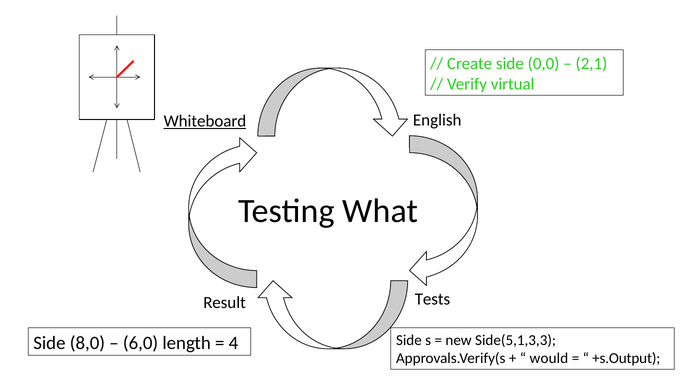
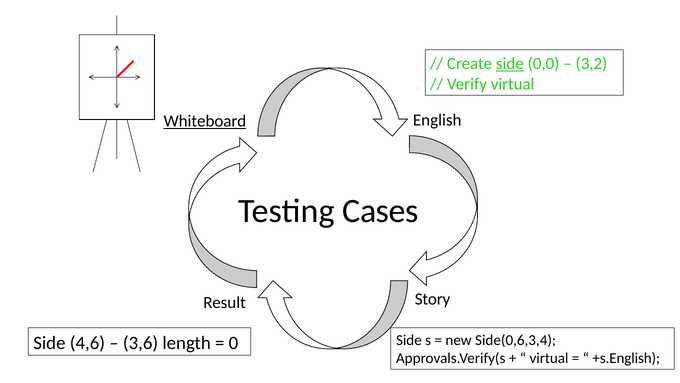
side at (510, 63) underline: none -> present
2,1: 2,1 -> 3,2
What: What -> Cases
Tests: Tests -> Story
Side(5,1,3,3: Side(5,1,3,3 -> Side(0,6,3,4
8,0: 8,0 -> 4,6
6,0: 6,0 -> 3,6
4: 4 -> 0
would at (549, 358): would -> virtual
+s.Output: +s.Output -> +s.English
